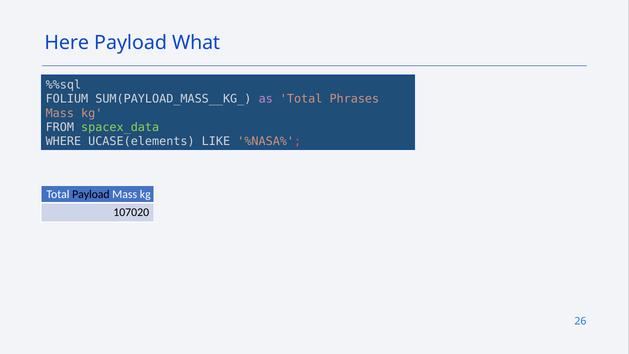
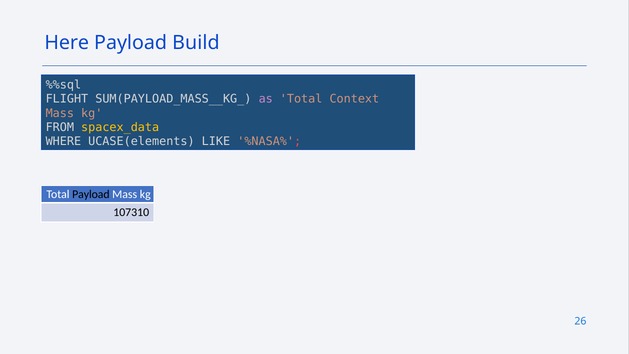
What: What -> Build
FOLIUM: FOLIUM -> FLIGHT
Phrases: Phrases -> Context
spacex_data colour: light green -> yellow
107020: 107020 -> 107310
